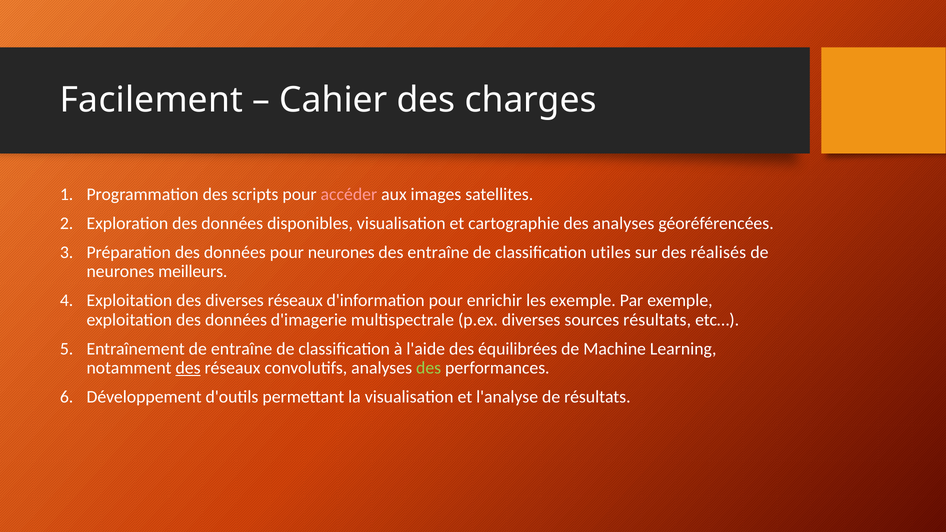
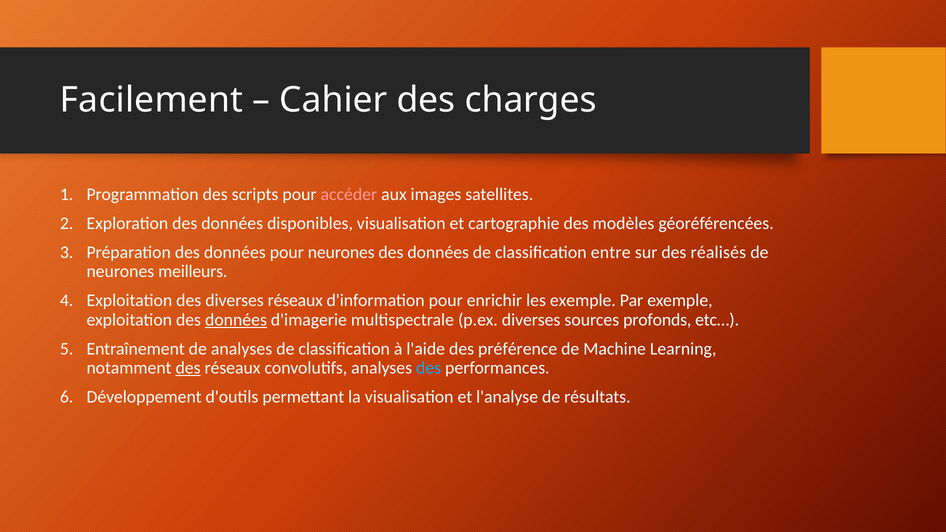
des analyses: analyses -> modèles
entraîne at (438, 252): entraîne -> données
utiles: utiles -> entre
données at (236, 320) underline: none -> present
sources résultats: résultats -> profonds
de entraîne: entraîne -> analyses
équilibrées: équilibrées -> préférence
des at (429, 368) colour: light green -> light blue
